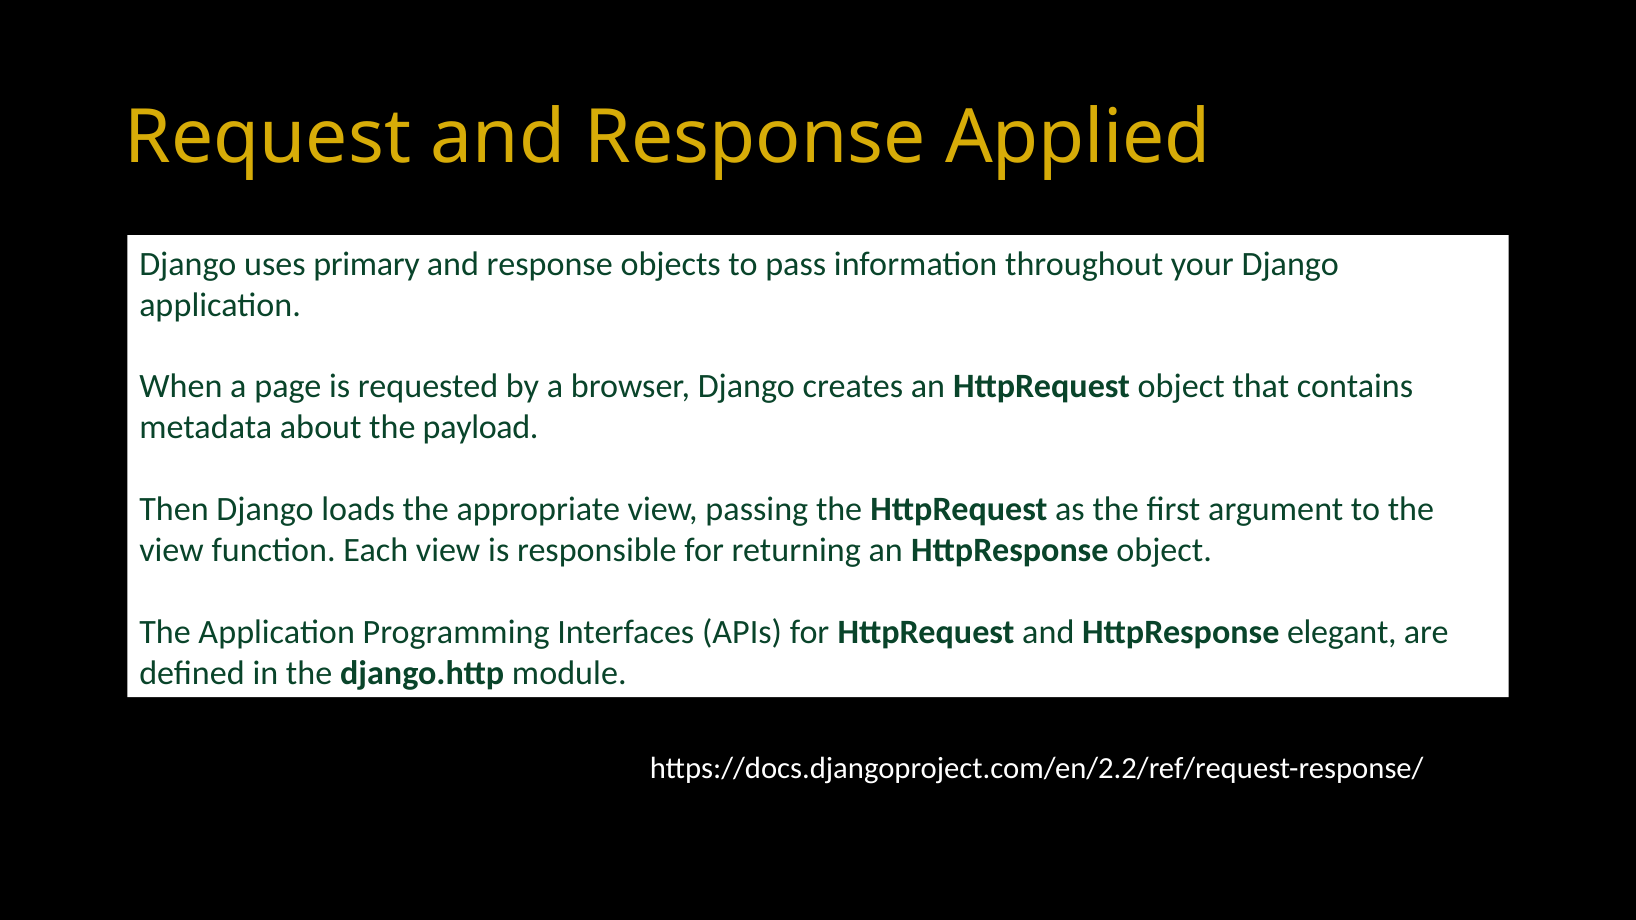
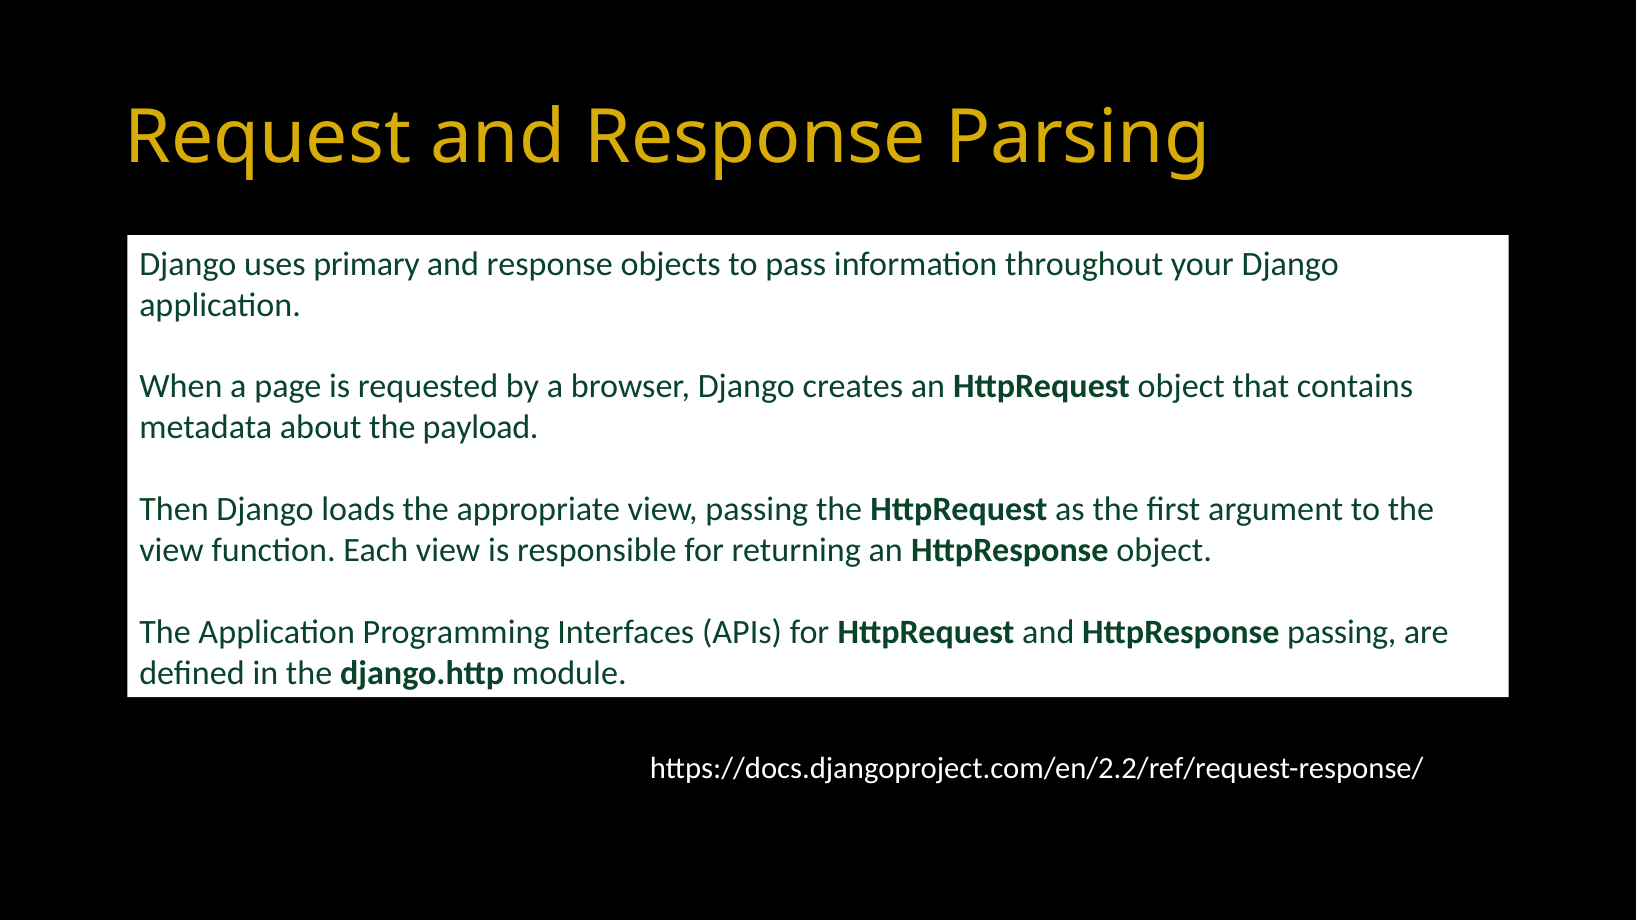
Applied: Applied -> Parsing
HttpResponse elegant: elegant -> passing
